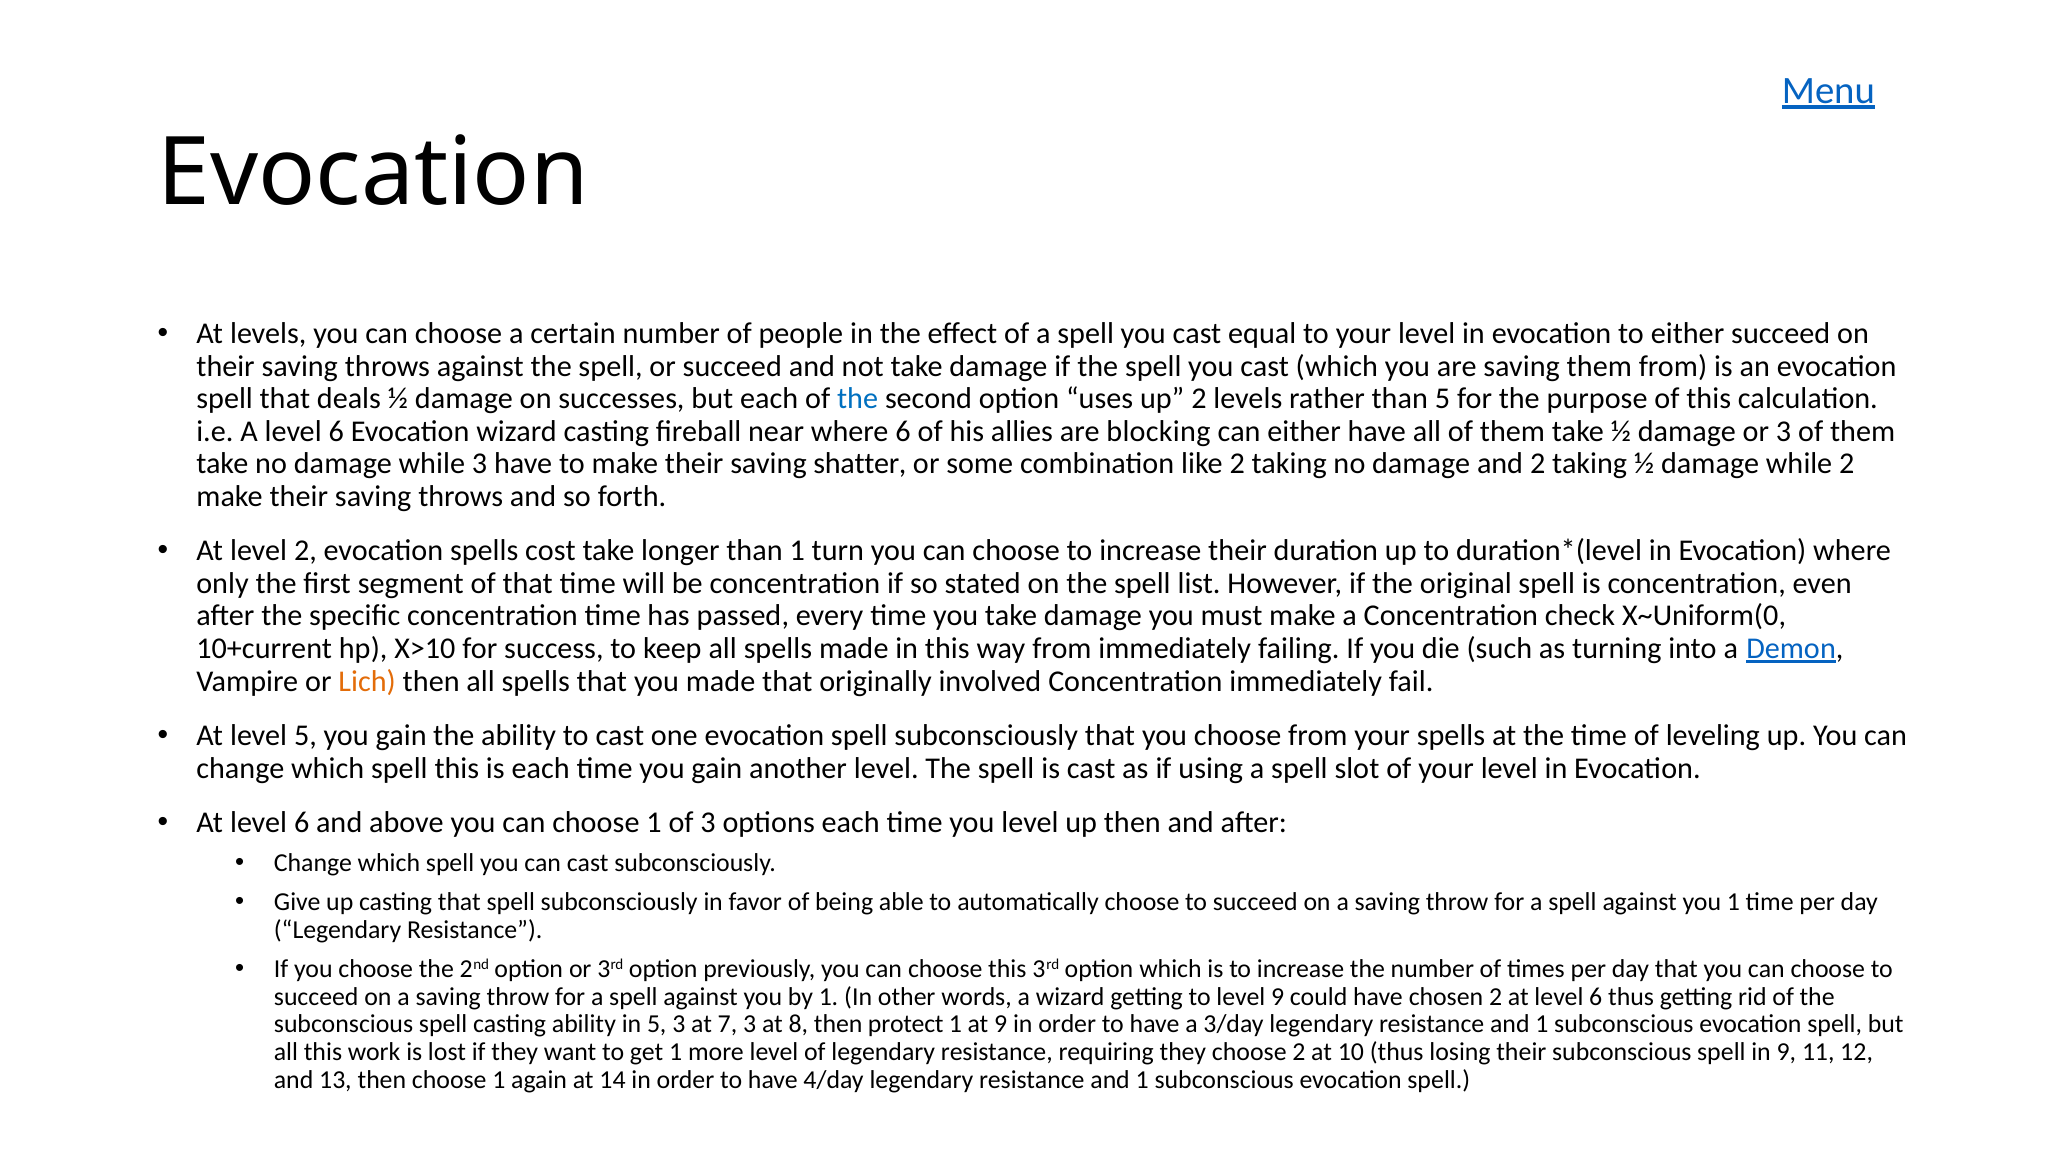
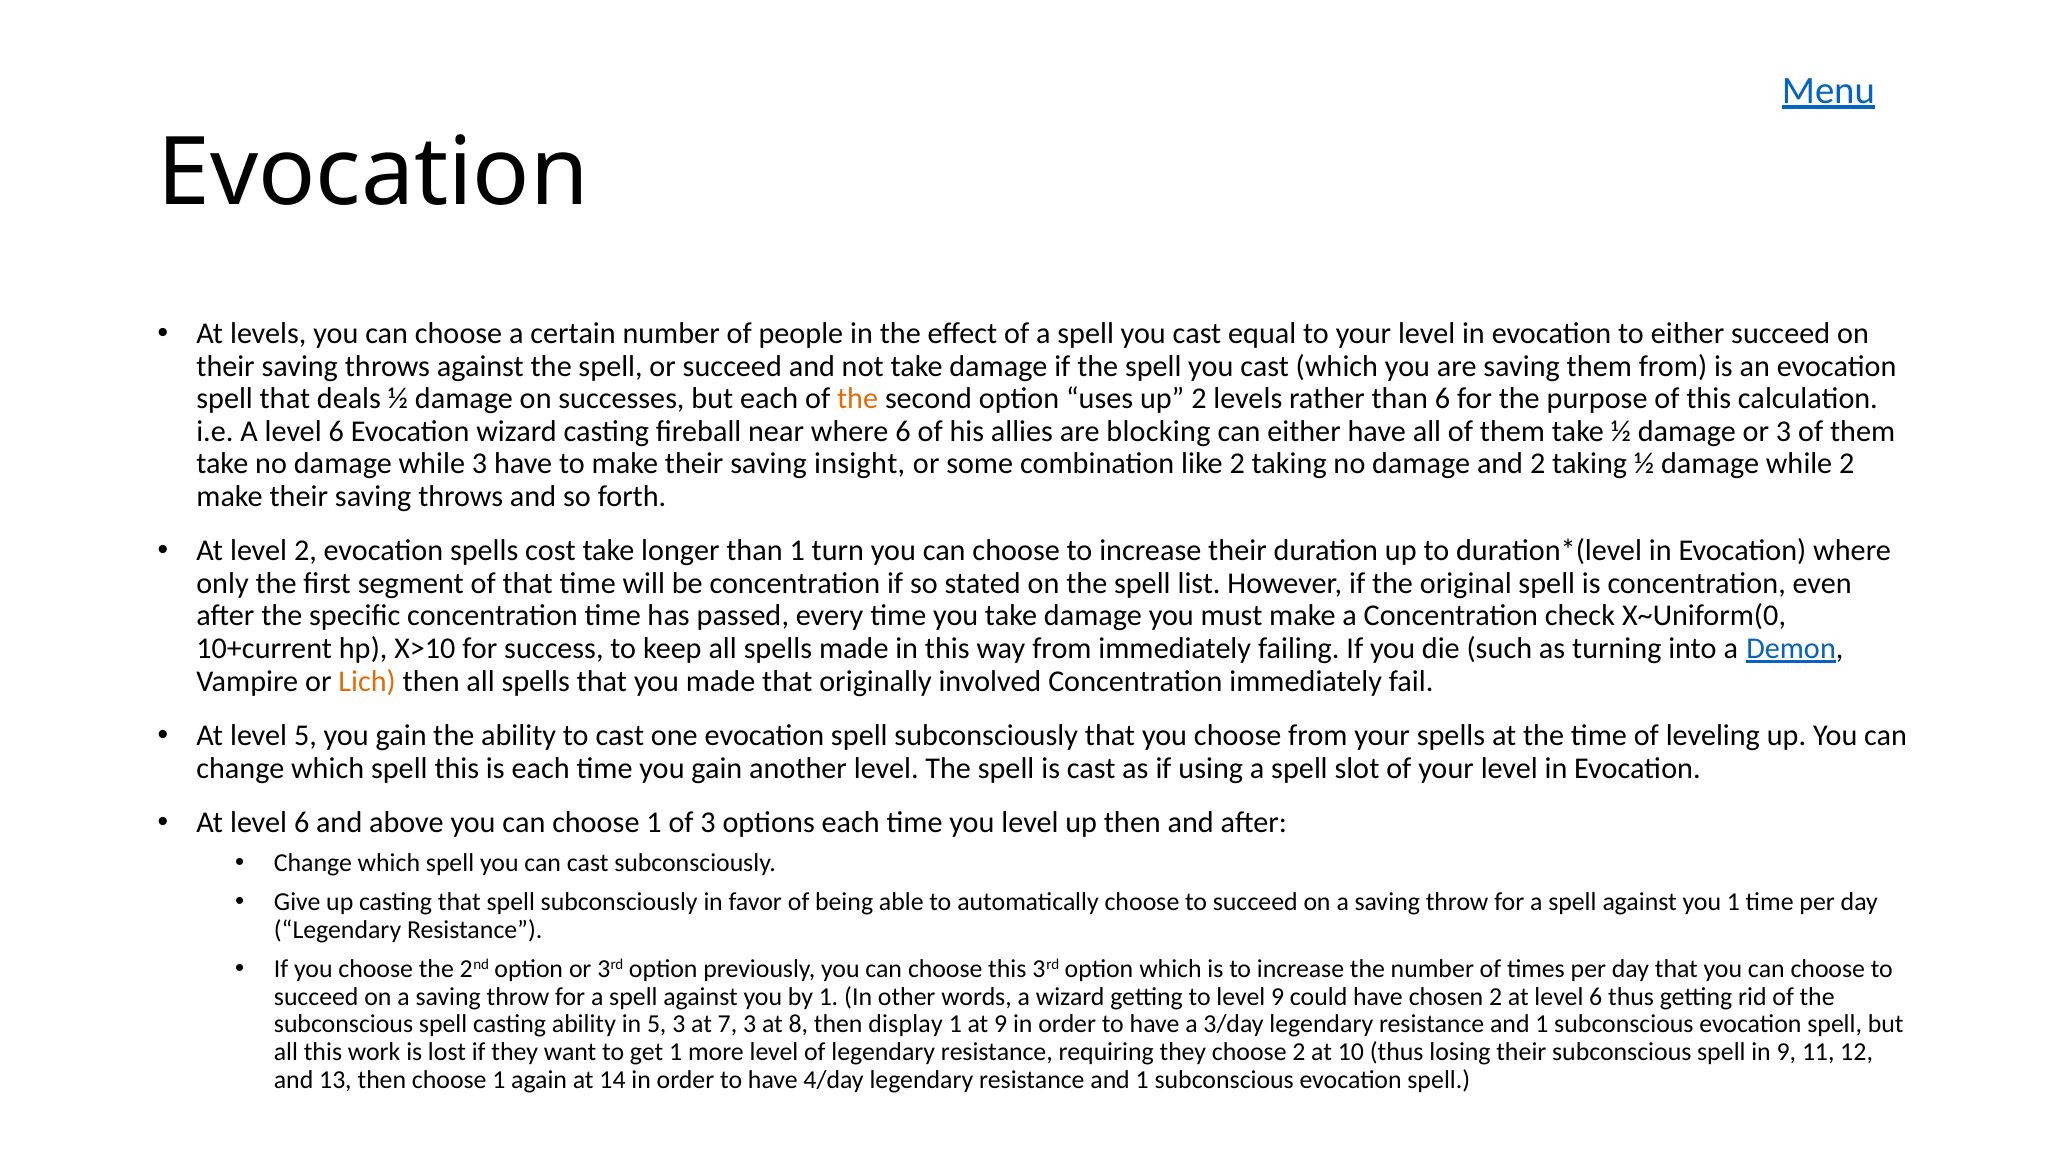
the at (858, 399) colour: blue -> orange
than 5: 5 -> 6
shatter: shatter -> insight
protect: protect -> display
